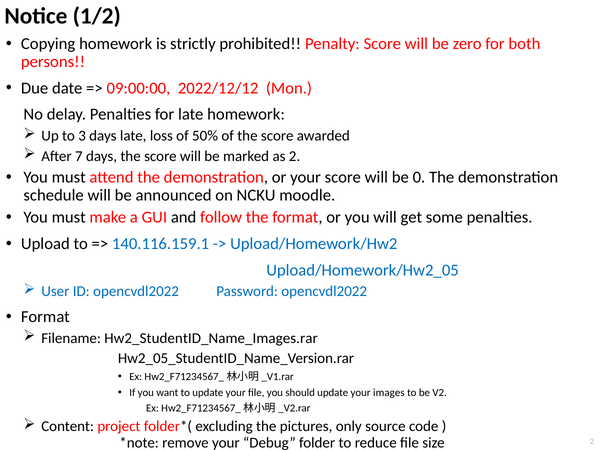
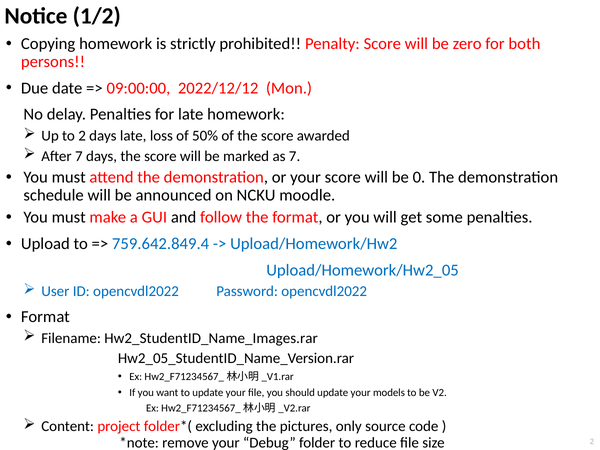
to 3: 3 -> 2
as 2: 2 -> 7
140.116.159.1: 140.116.159.1 -> 759.642.849.4
images: images -> models
